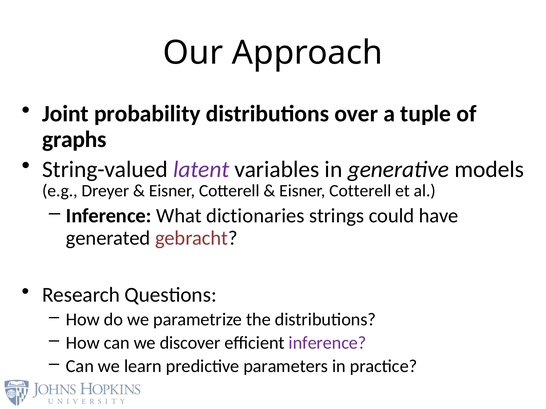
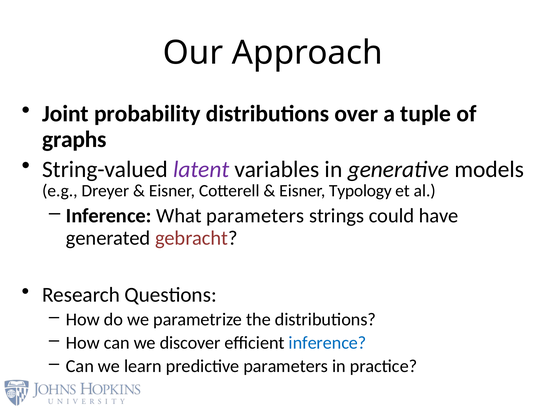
Cotterell at (360, 191): Cotterell -> Typology
What dictionaries: dictionaries -> parameters
inference at (327, 343) colour: purple -> blue
